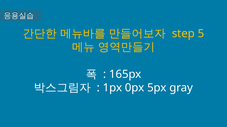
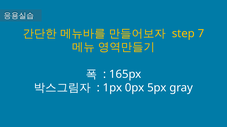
5: 5 -> 7
